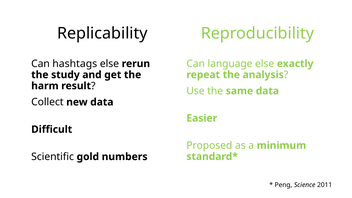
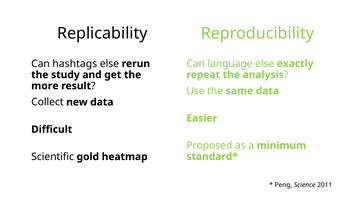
harm: harm -> more
numbers: numbers -> heatmap
